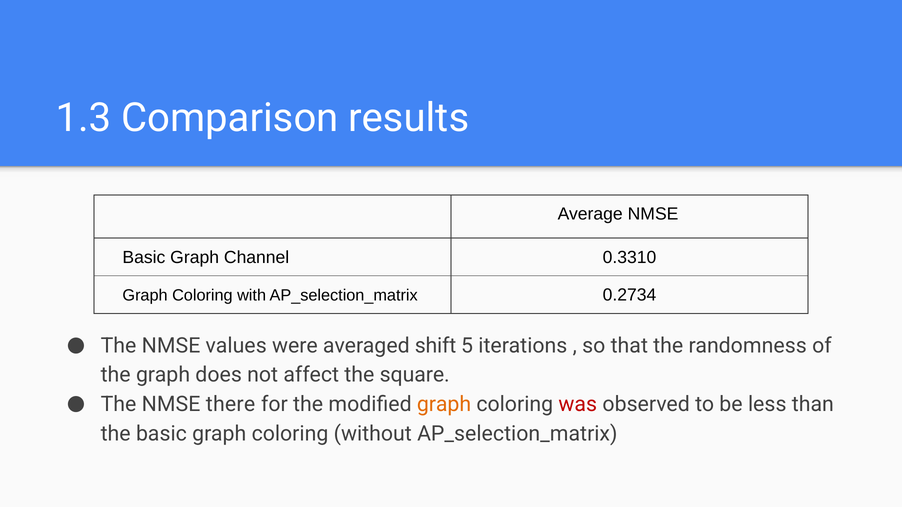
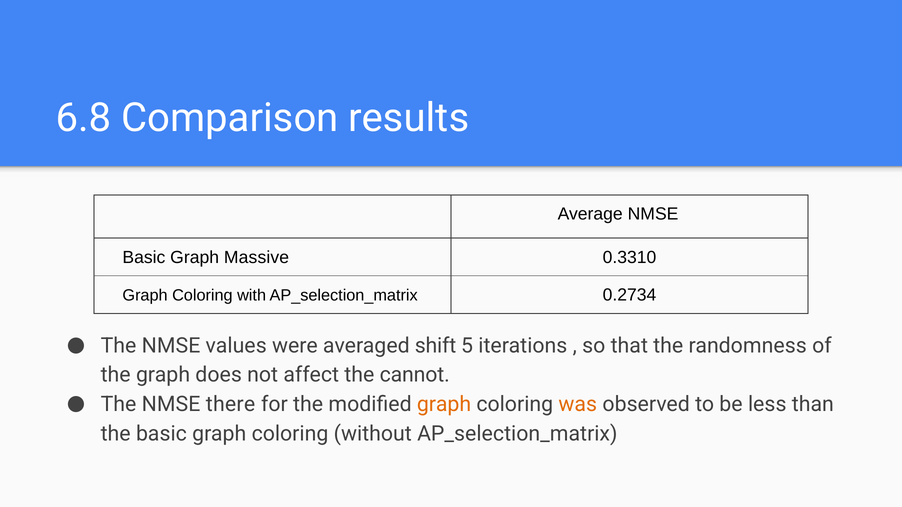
1.3: 1.3 -> 6.8
Channel: Channel -> Massive
square: square -> cannot
was colour: red -> orange
